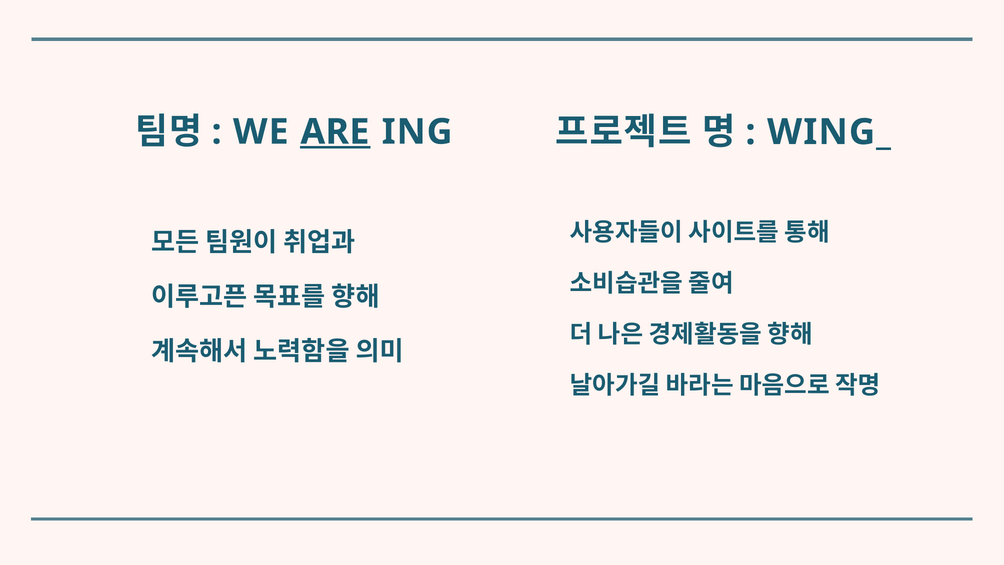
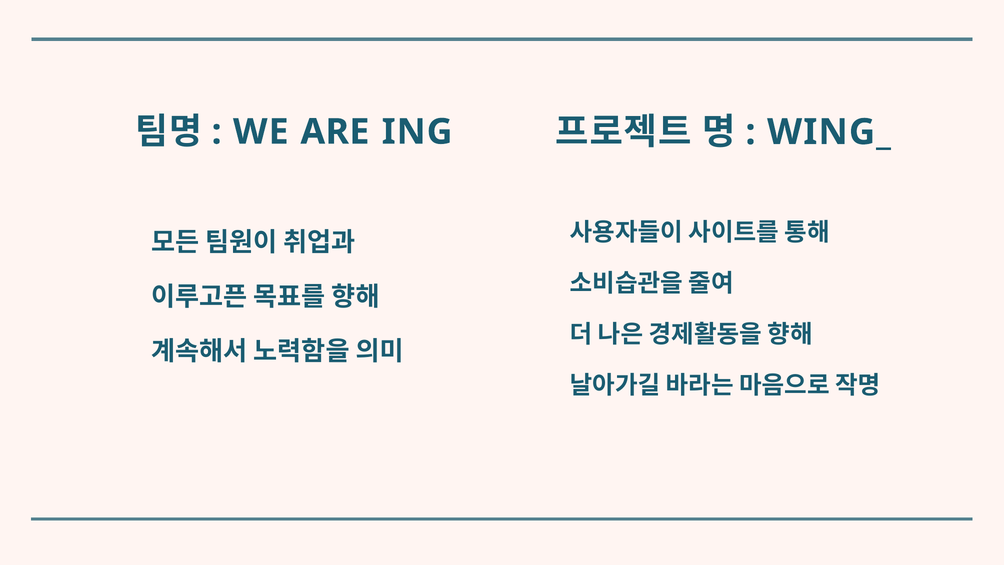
ARE underline: present -> none
